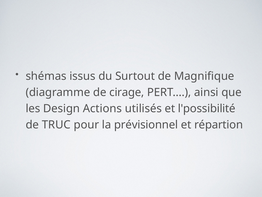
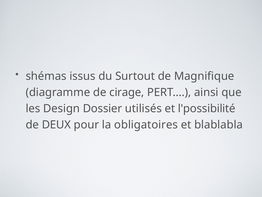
Actions: Actions -> Dossier
TRUC: TRUC -> DEUX
prévisionnel: prévisionnel -> obligatoires
répartion: répartion -> blablabla
